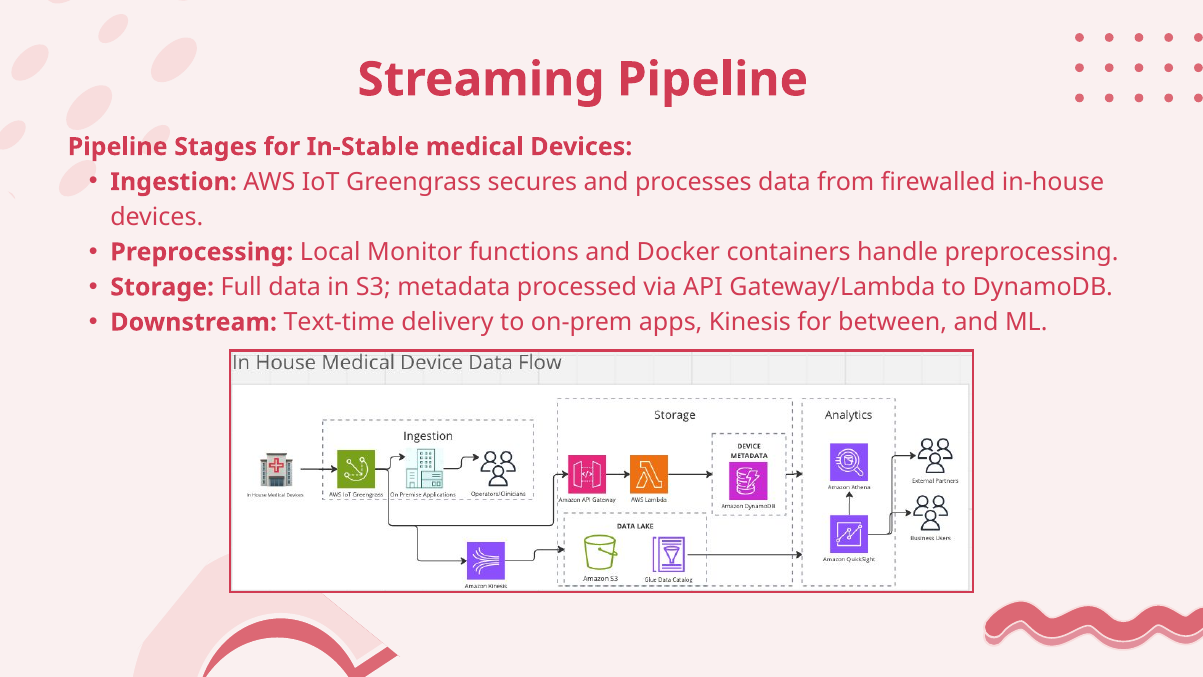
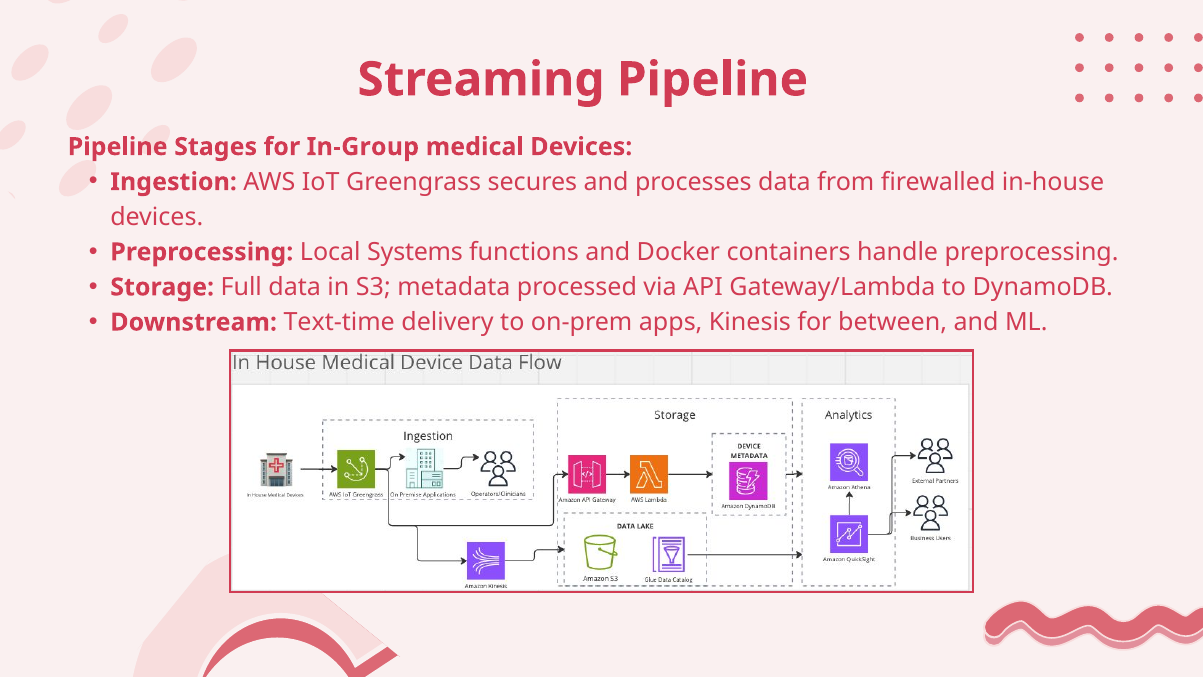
In-Stable: In-Stable -> In-Group
Monitor: Monitor -> Systems
